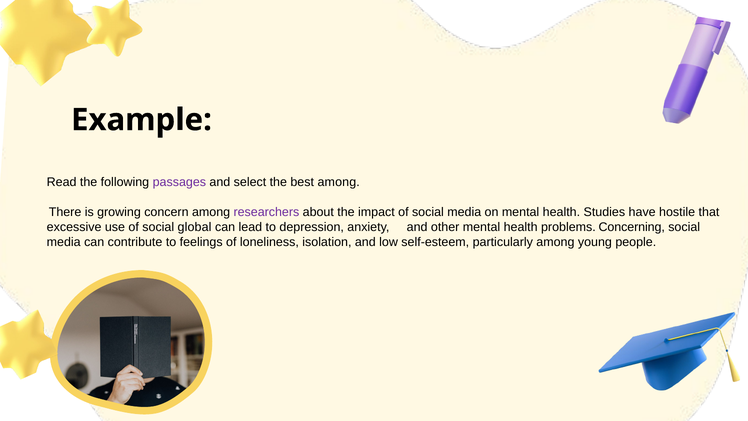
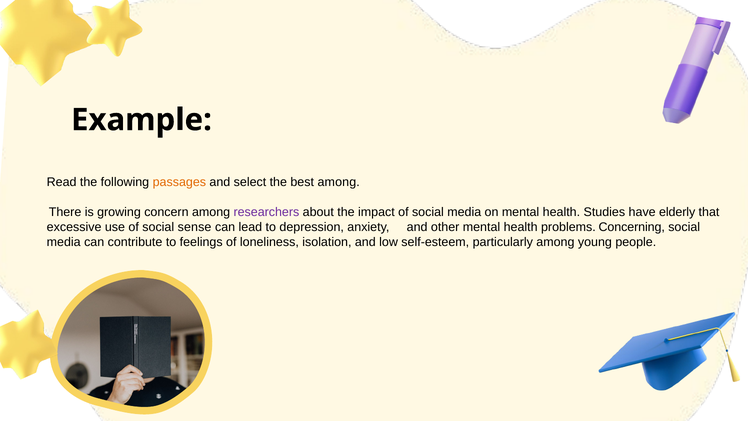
passages colour: purple -> orange
hostile: hostile -> elderly
global: global -> sense
